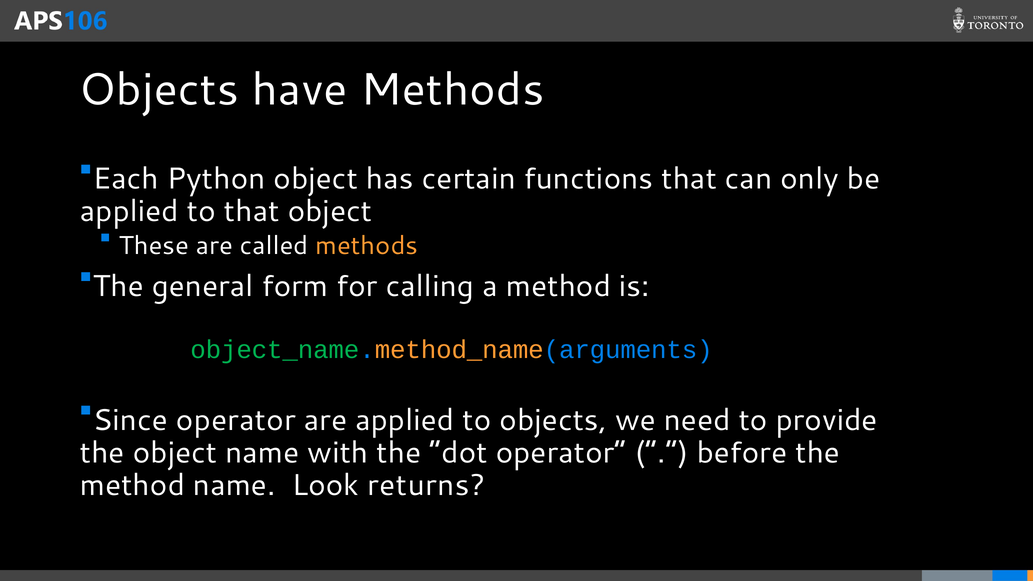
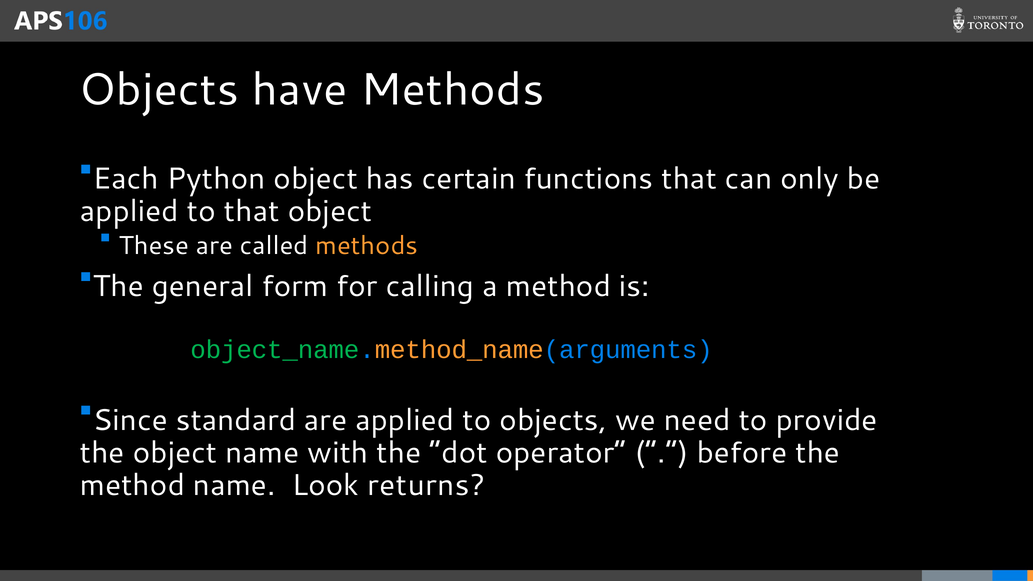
Since operator: operator -> standard
